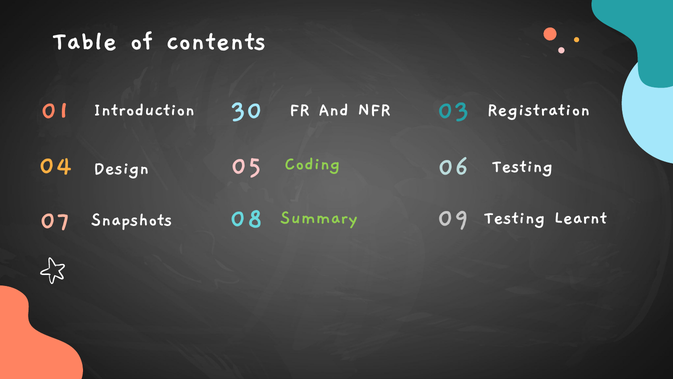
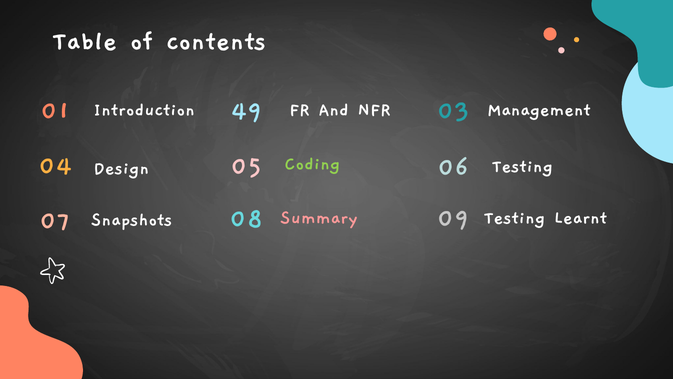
30: 30 -> 49
Registration: Registration -> Management
Summary colour: light green -> pink
